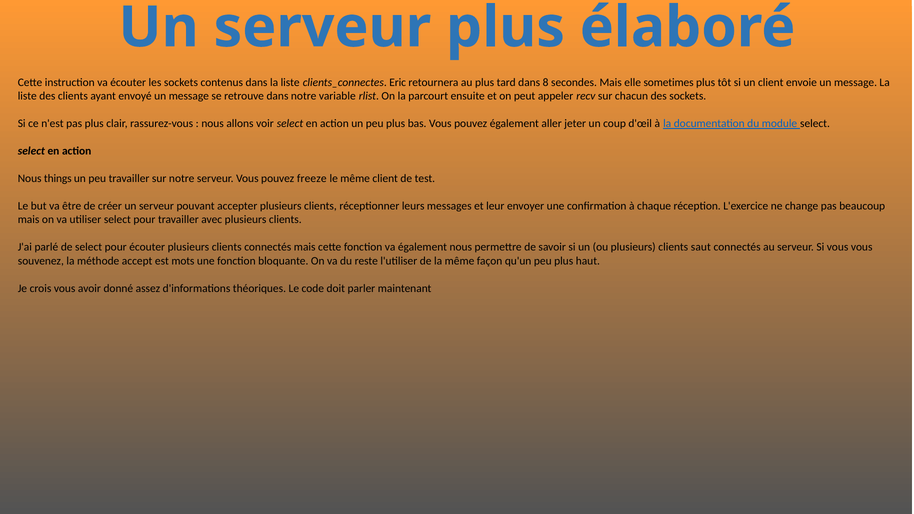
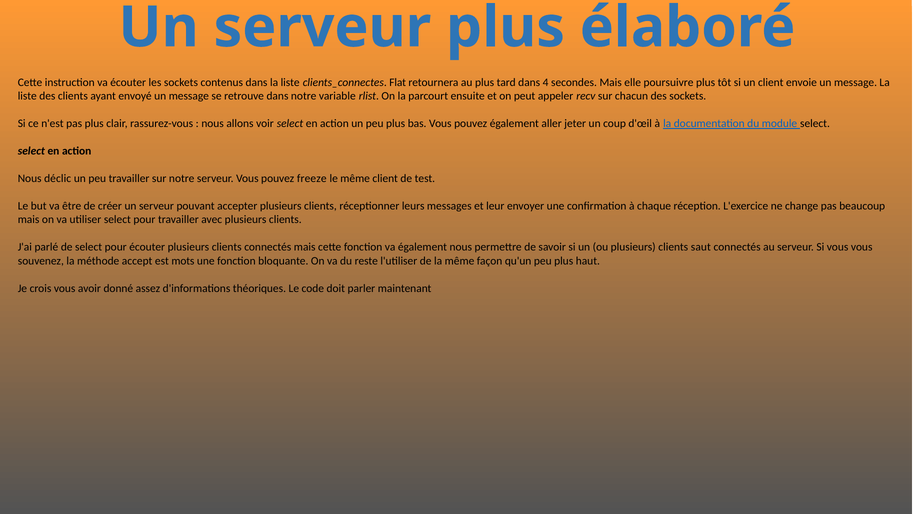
Eric: Eric -> Flat
8: 8 -> 4
sometimes: sometimes -> poursuivre
things: things -> déclic
